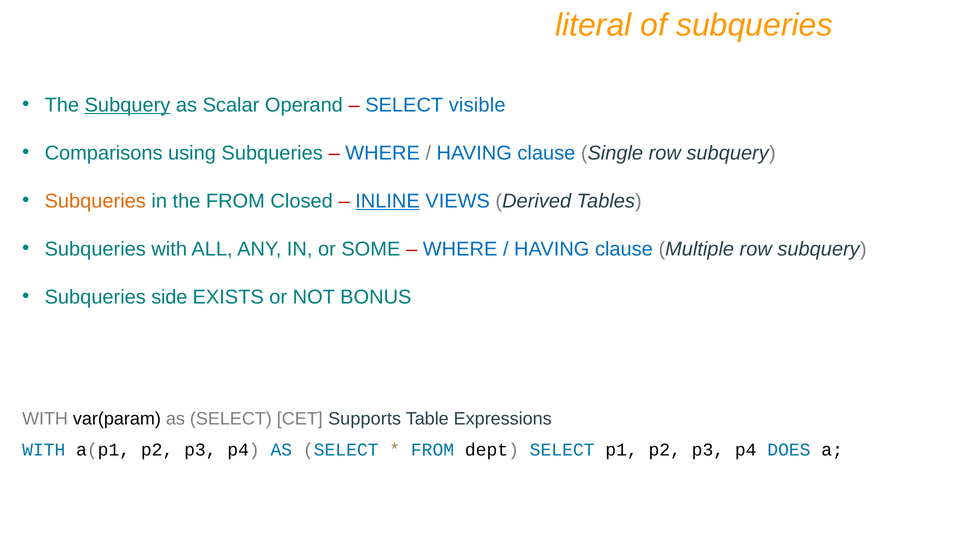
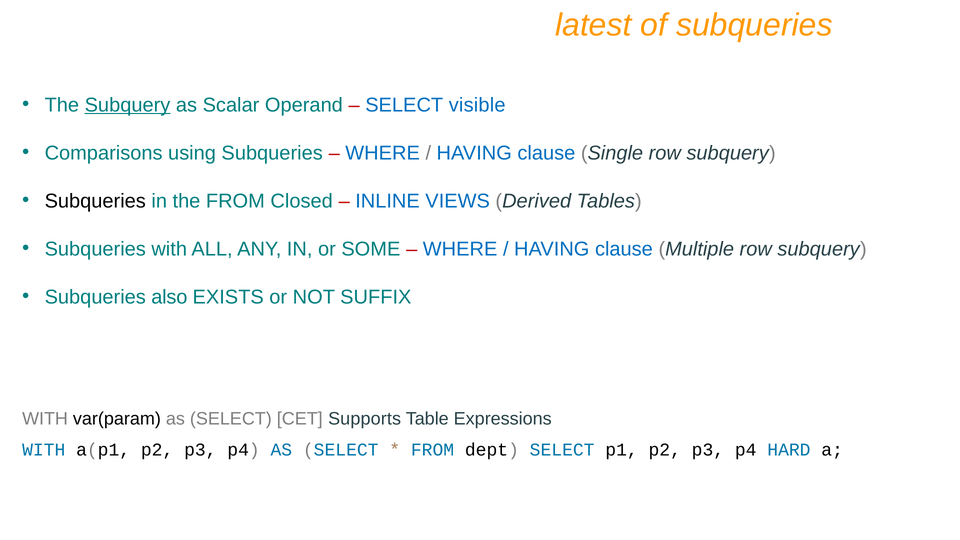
literal: literal -> latest
Subqueries at (95, 201) colour: orange -> black
INLINE underline: present -> none
side: side -> also
BONUS: BONUS -> SUFFIX
DOES: DOES -> HARD
